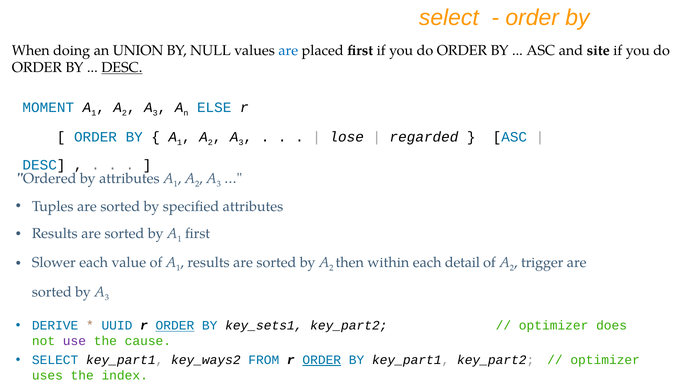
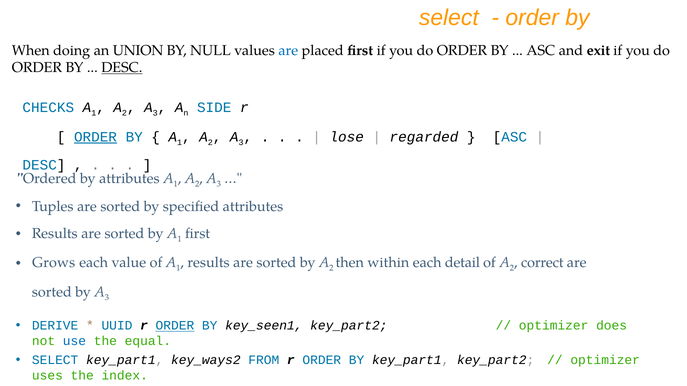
site: site -> exit
MOMENT: MOMENT -> CHECKS
ELSE: ELSE -> SIDE
ORDER at (95, 137) underline: none -> present
Slower: Slower -> Grows
trigger: trigger -> correct
key_sets1: key_sets1 -> key_seen1
use colour: purple -> blue
cause: cause -> equal
ORDER at (322, 360) underline: present -> none
